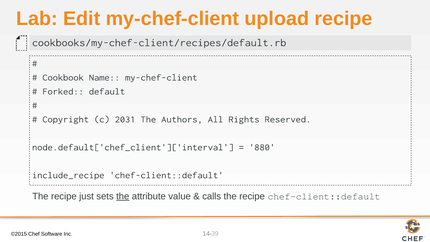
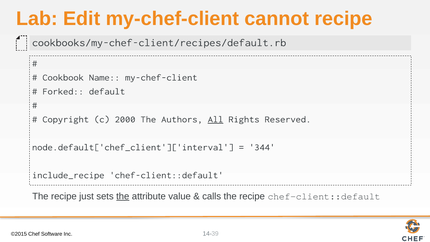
upload: upload -> cannot
2031: 2031 -> 2000
All underline: none -> present
880: 880 -> 344
